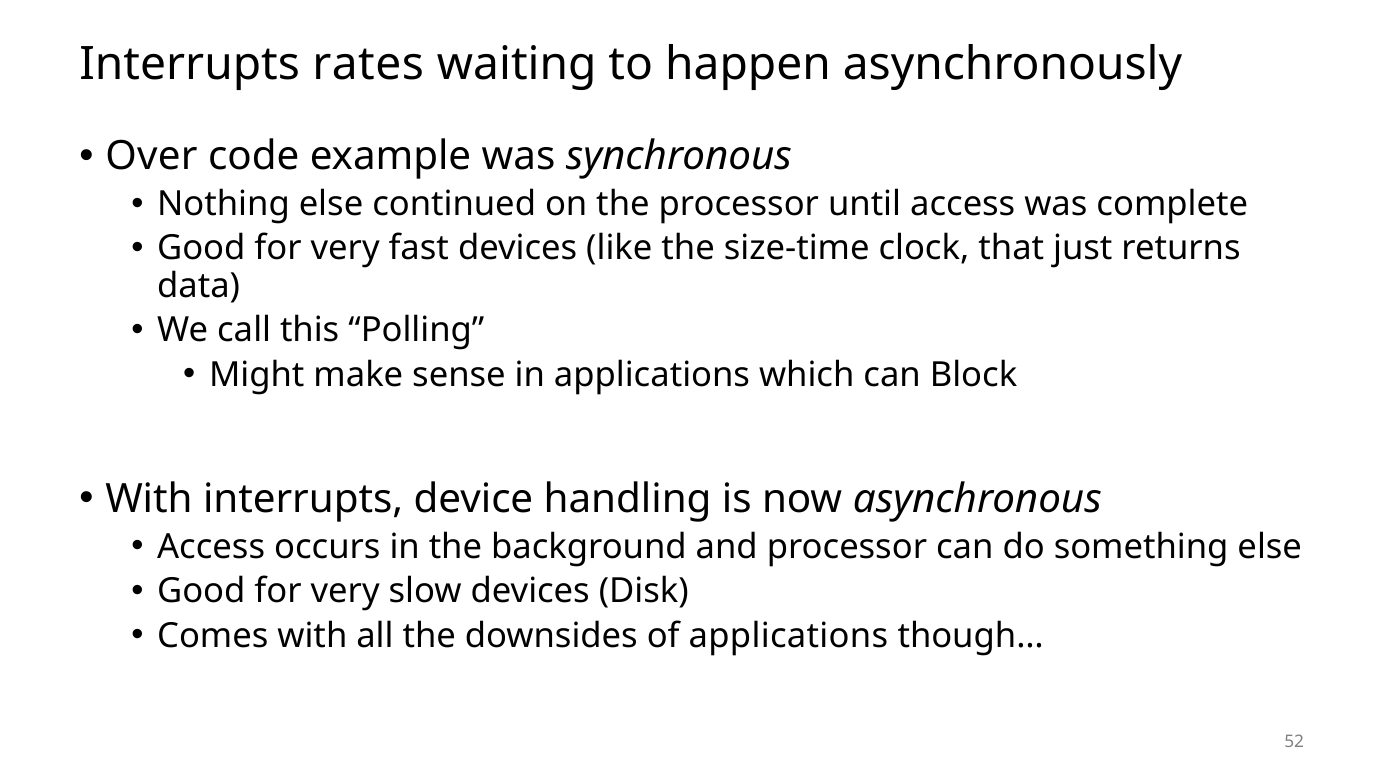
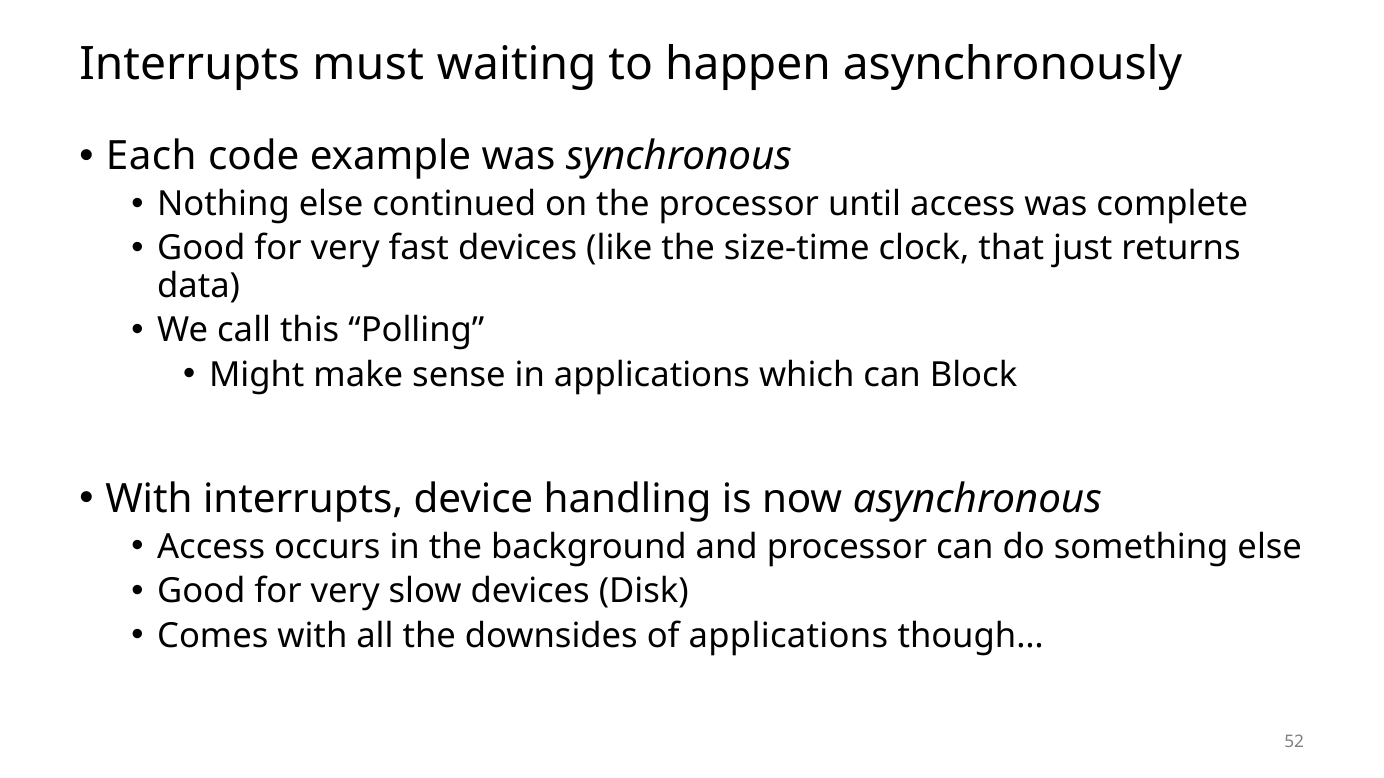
rates: rates -> must
Over: Over -> Each
